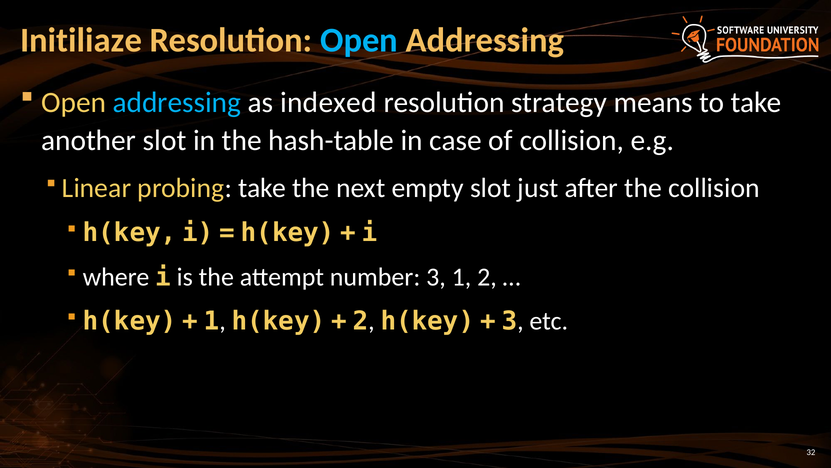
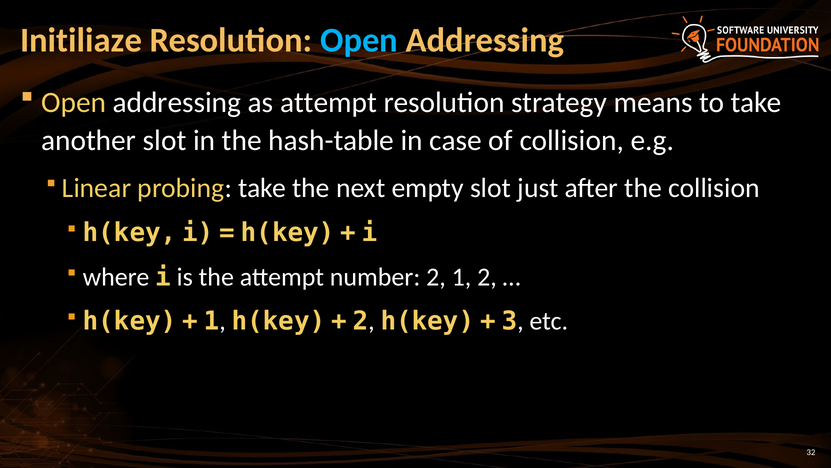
addressing at (177, 102) colour: light blue -> white
as indexed: indexed -> attempt
number 3: 3 -> 2
